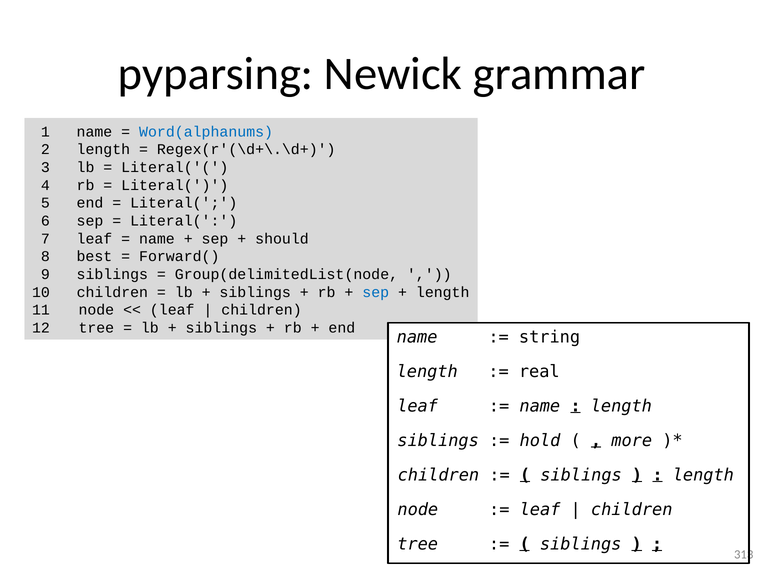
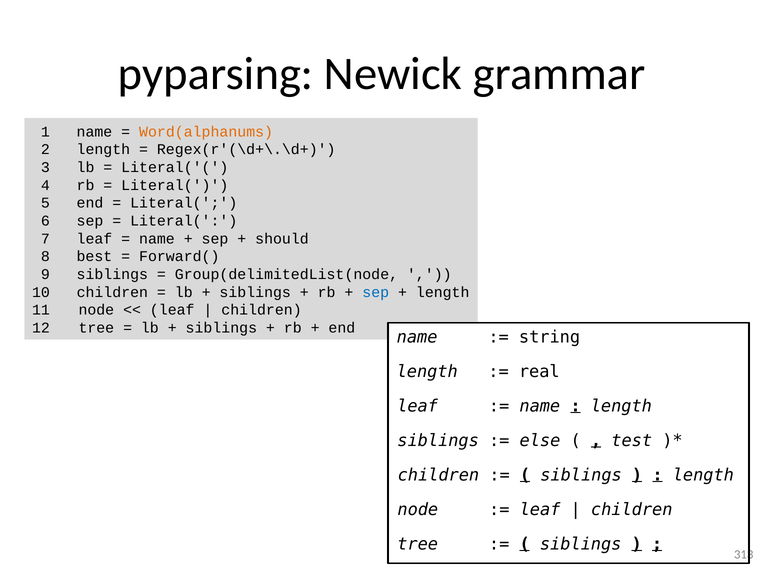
Word(alphanums colour: blue -> orange
hold: hold -> else
more: more -> test
